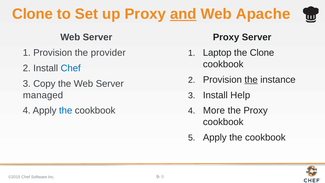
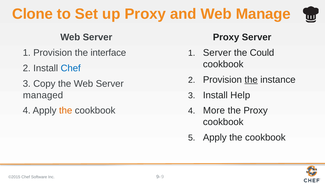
and underline: present -> none
Apache: Apache -> Manage
provider: provider -> interface
1 Laptop: Laptop -> Server
the Clone: Clone -> Could
the at (66, 110) colour: blue -> orange
